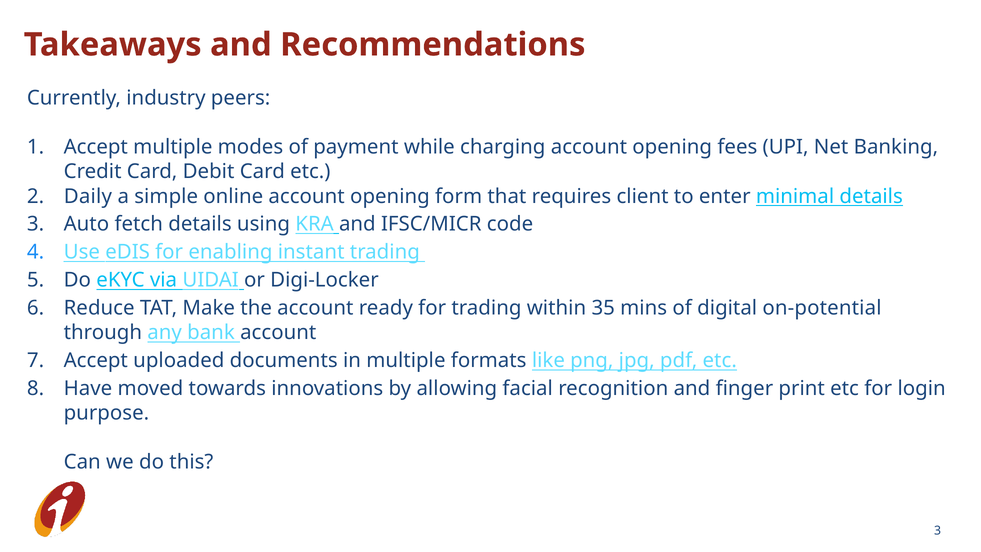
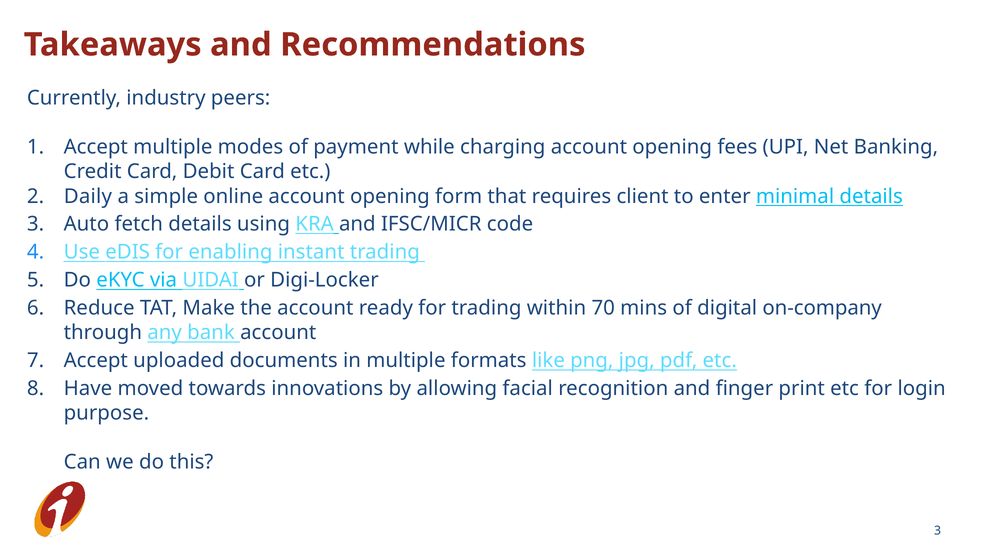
35: 35 -> 70
on-potential: on-potential -> on-company
